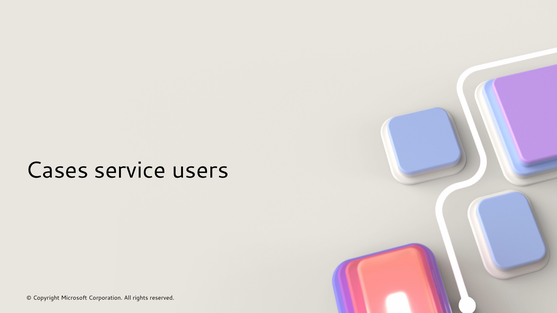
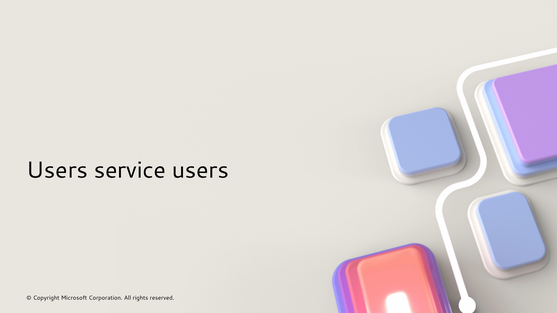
Cases at (57, 170): Cases -> Users
